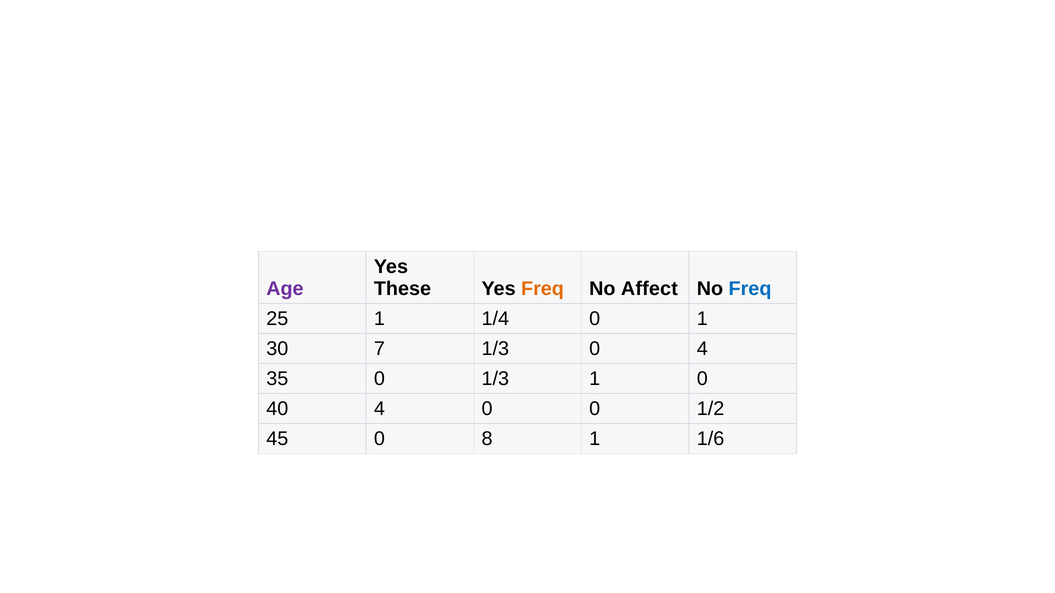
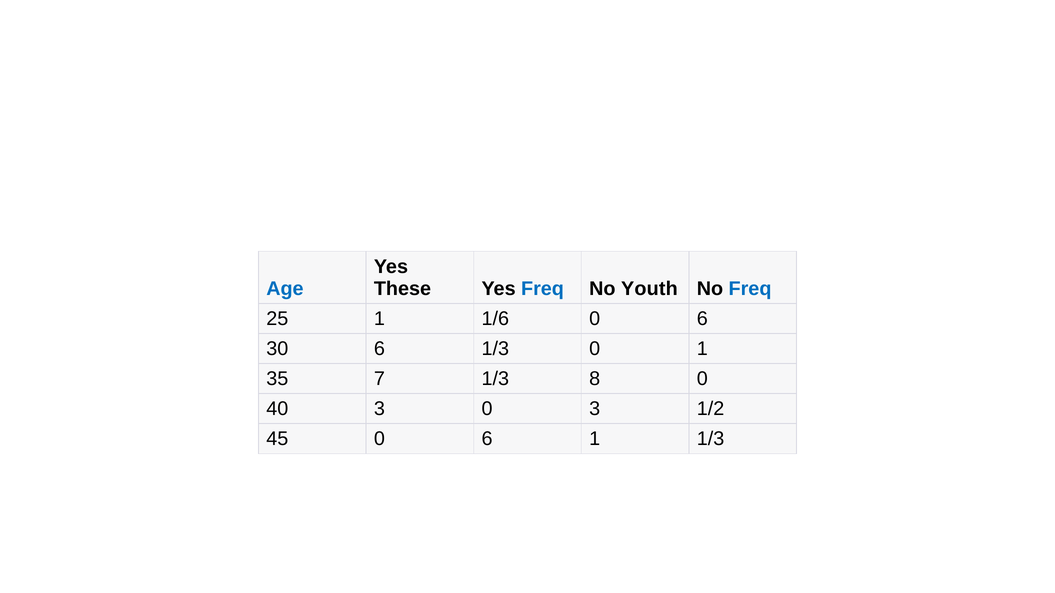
Age colour: purple -> blue
Freq at (542, 289) colour: orange -> blue
Affect: Affect -> Youth
1/4: 1/4 -> 1/6
1 at (702, 319): 1 -> 6
30 7: 7 -> 6
0 4: 4 -> 1
35 0: 0 -> 7
1/3 1: 1 -> 8
40 4: 4 -> 3
0 0: 0 -> 3
45 0 8: 8 -> 6
1 1/6: 1/6 -> 1/3
